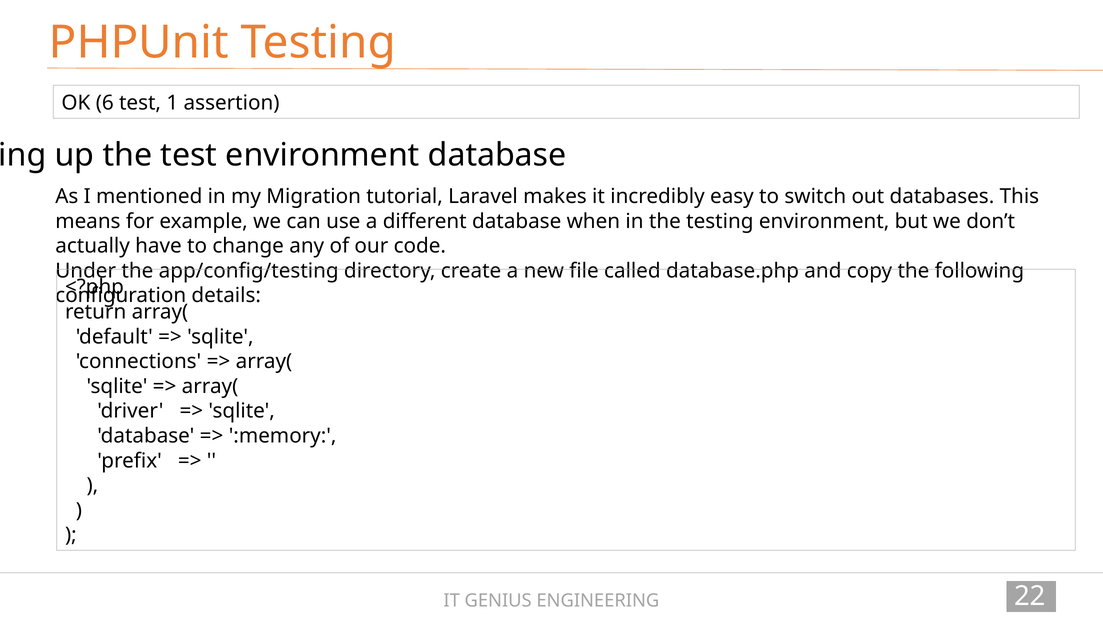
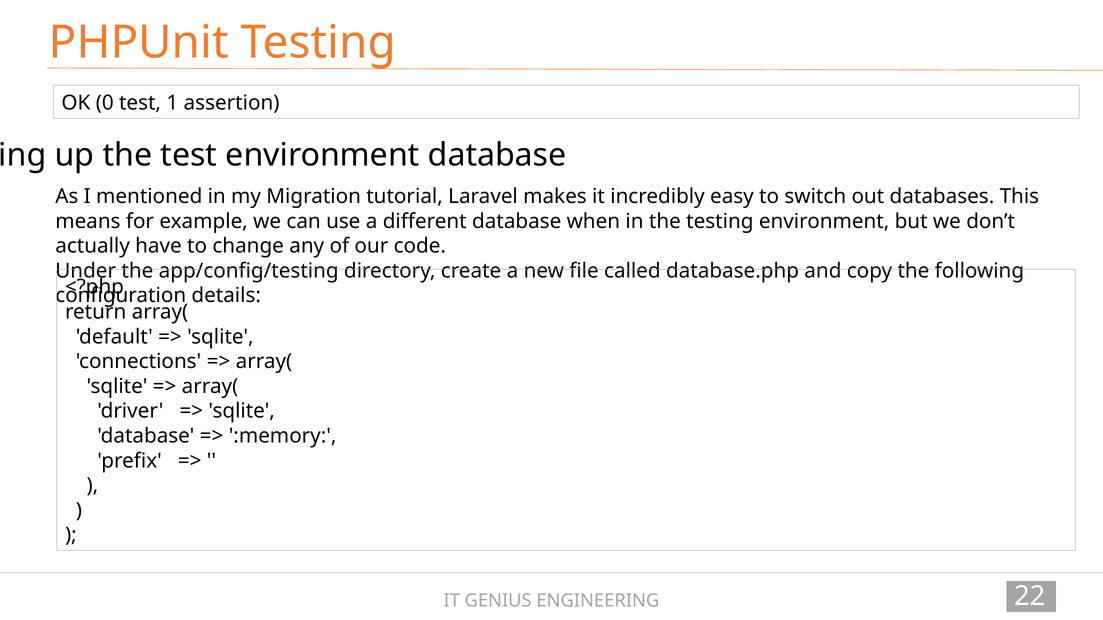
6: 6 -> 0
